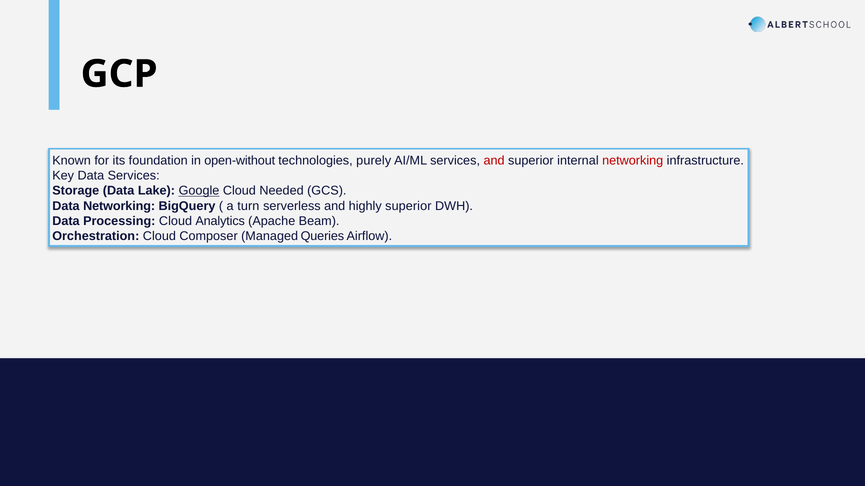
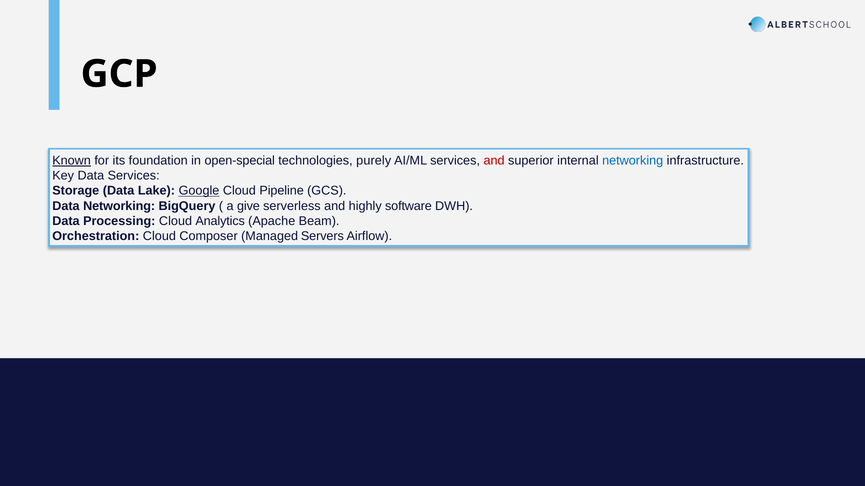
Known underline: none -> present
open-without: open-without -> open-special
networking at (633, 161) colour: red -> blue
Needed: Needed -> Pipeline
turn: turn -> give
highly superior: superior -> software
Queries: Queries -> Servers
